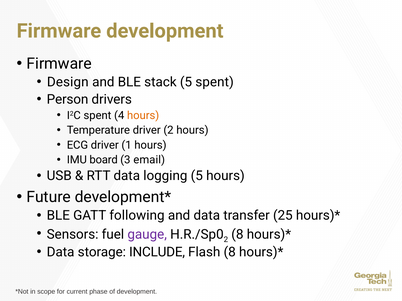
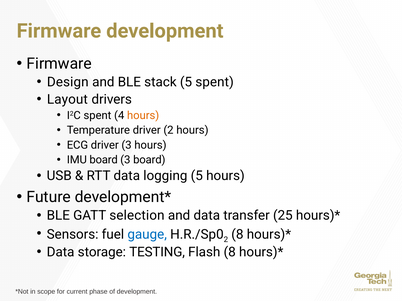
Person: Person -> Layout
driver 1: 1 -> 3
3 email: email -> board
following: following -> selection
gauge colour: purple -> blue
INCLUDE: INCLUDE -> TESTING
